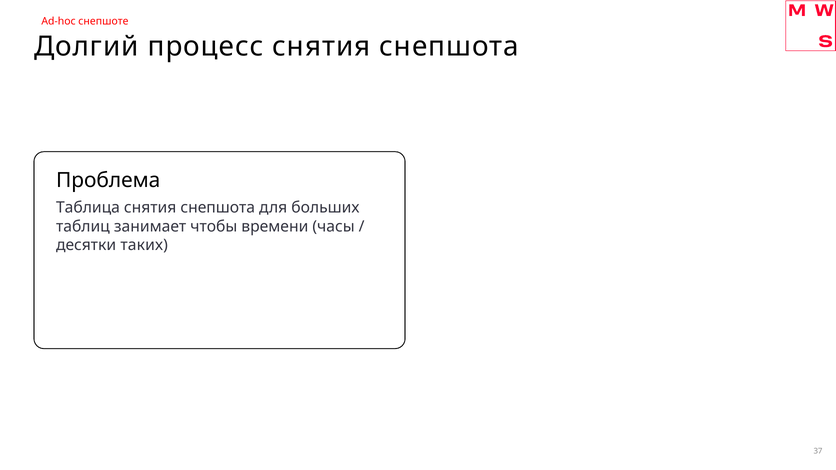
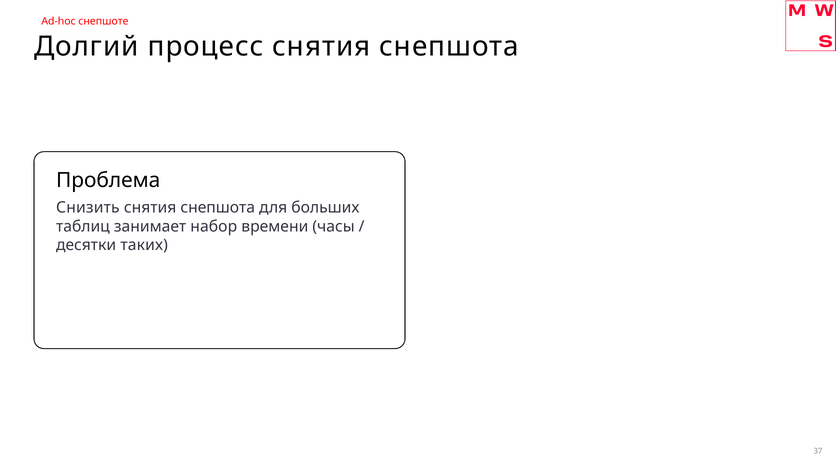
Таблица: Таблица -> Снизить
чтобы: чтобы -> набор
